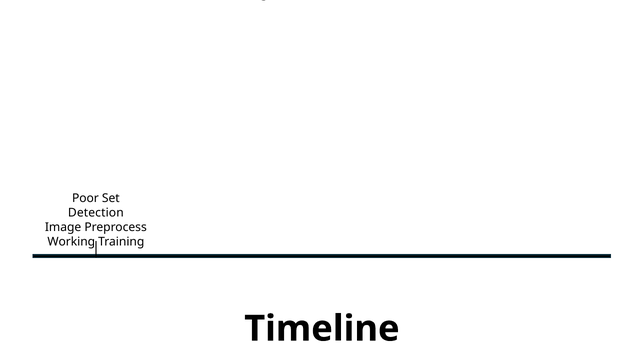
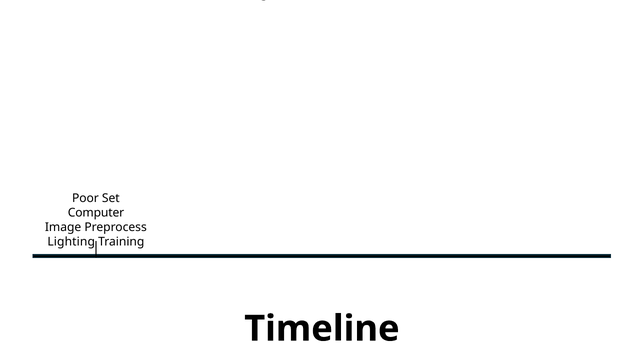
Detection at (96, 213): Detection -> Computer
Working: Working -> Lighting
